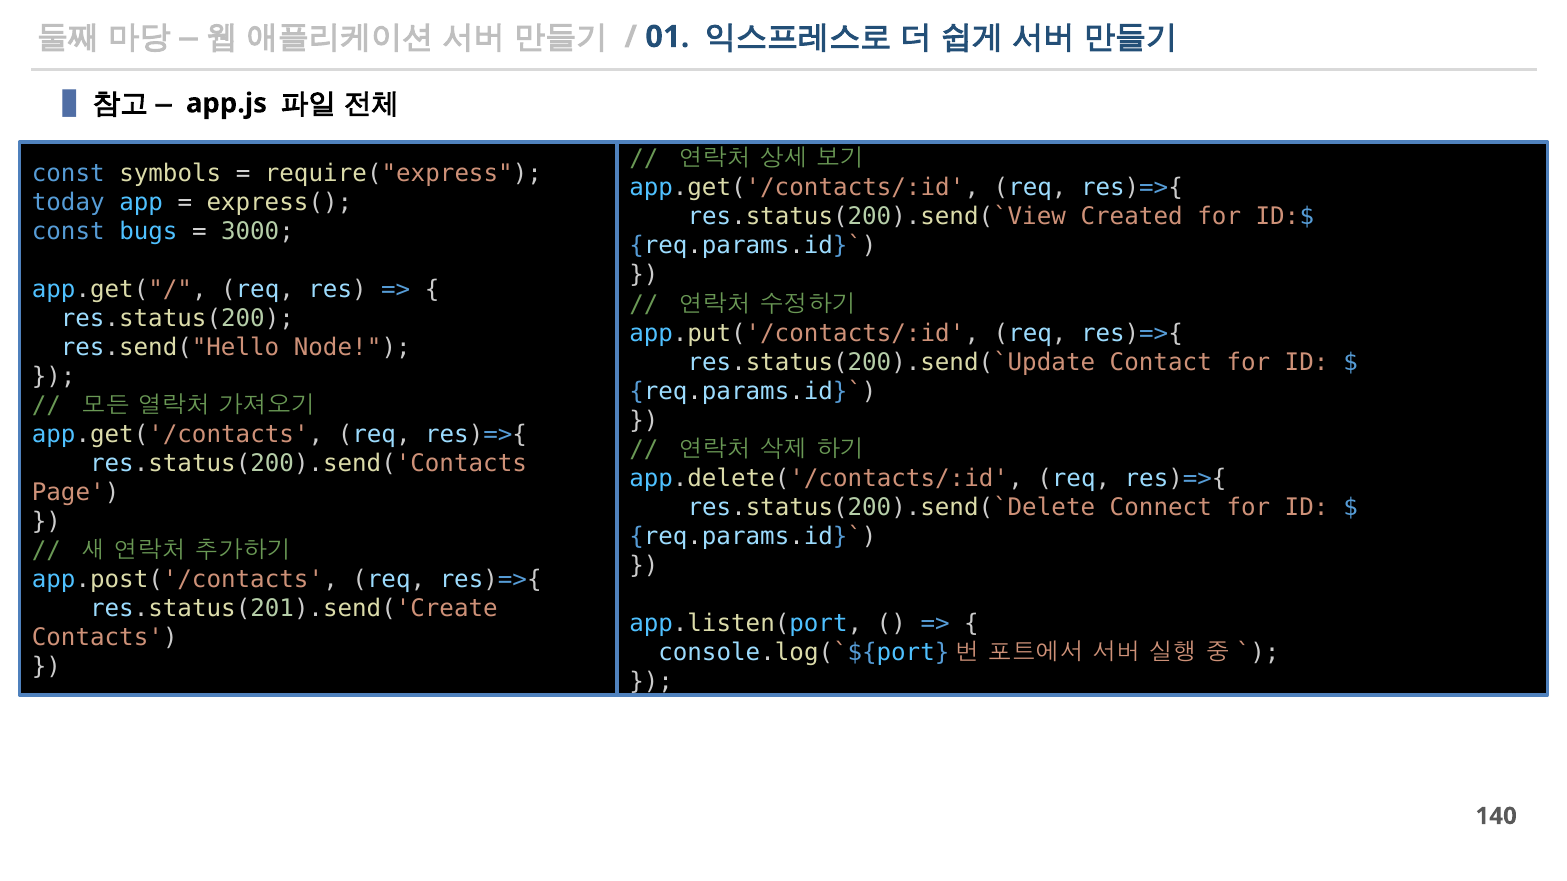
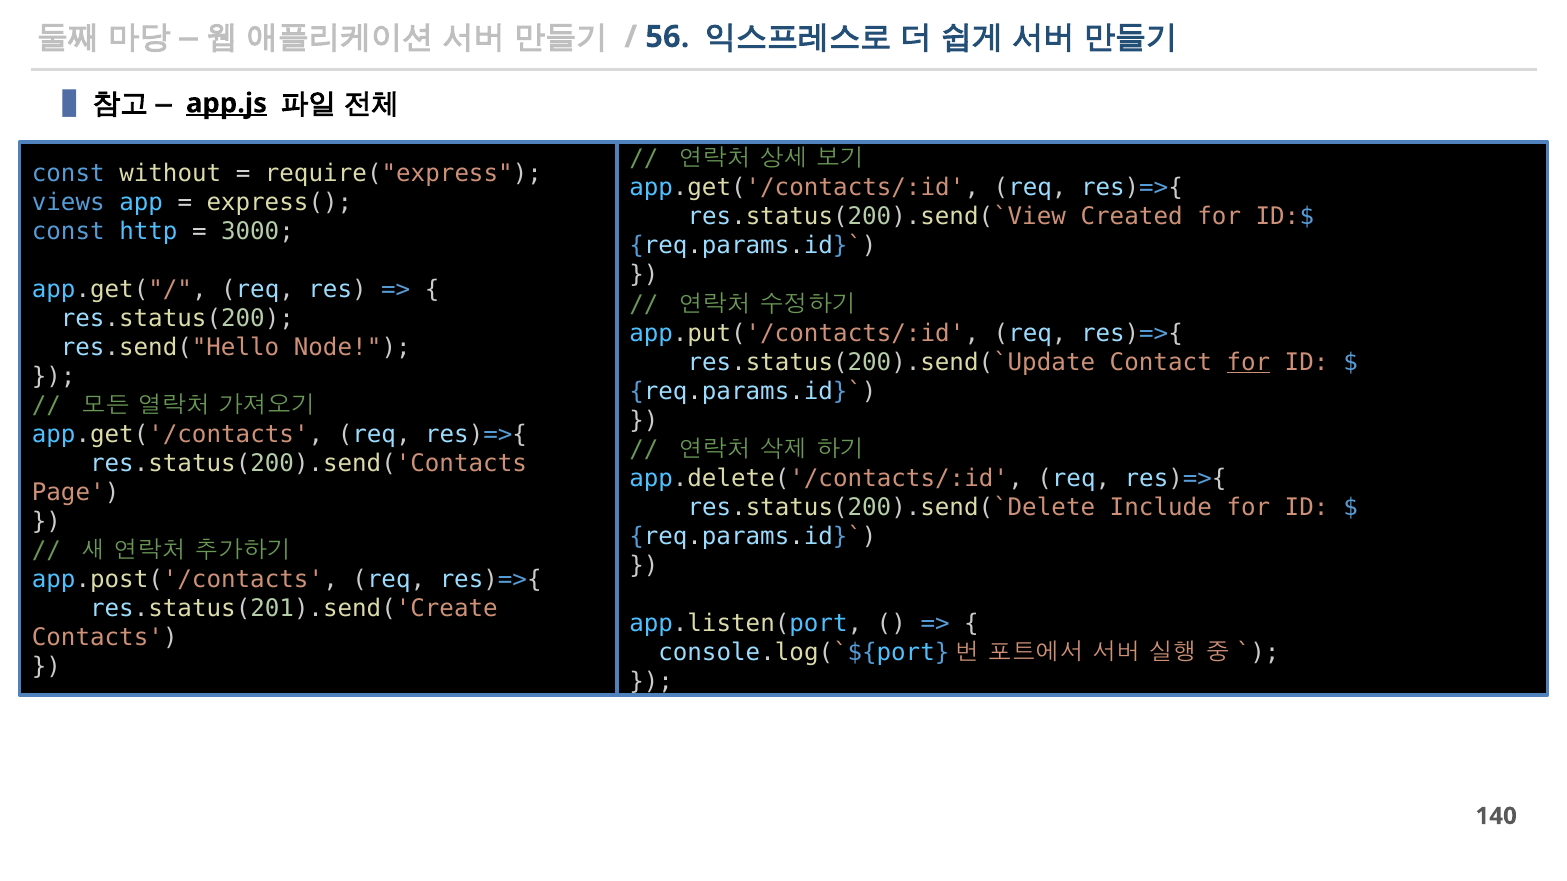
01: 01 -> 56
app.js underline: none -> present
symbols: symbols -> without
today: today -> views
bugs: bugs -> http
for at (1248, 362) underline: none -> present
Connect: Connect -> Include
